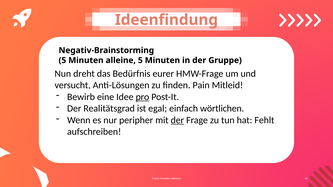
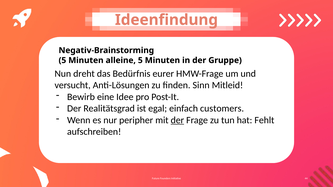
Pain: Pain -> Sinn
pro underline: present -> none
wörtlichen: wörtlichen -> customers
